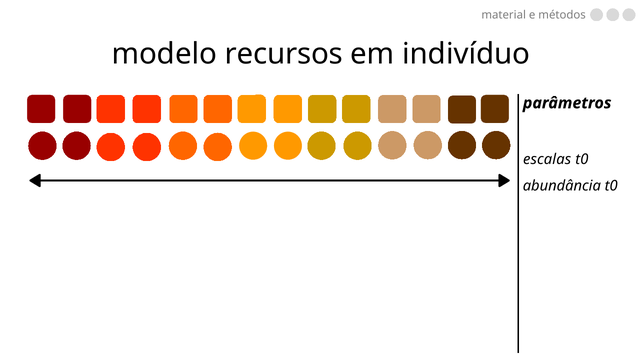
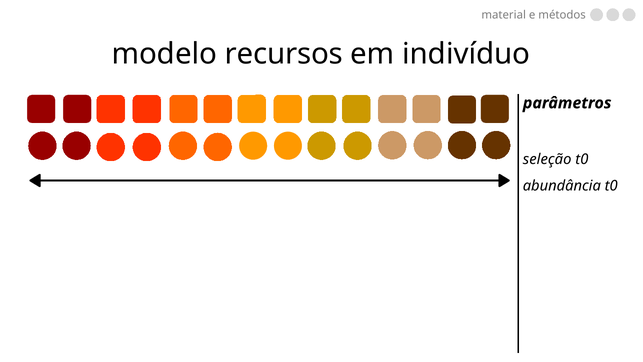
escalas: escalas -> seleção
